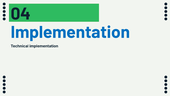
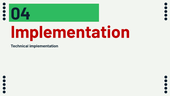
Implementation at (70, 32) colour: blue -> red
